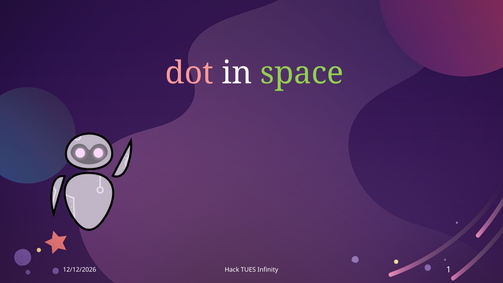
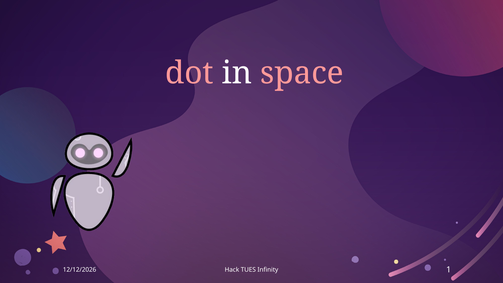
space colour: light green -> pink
